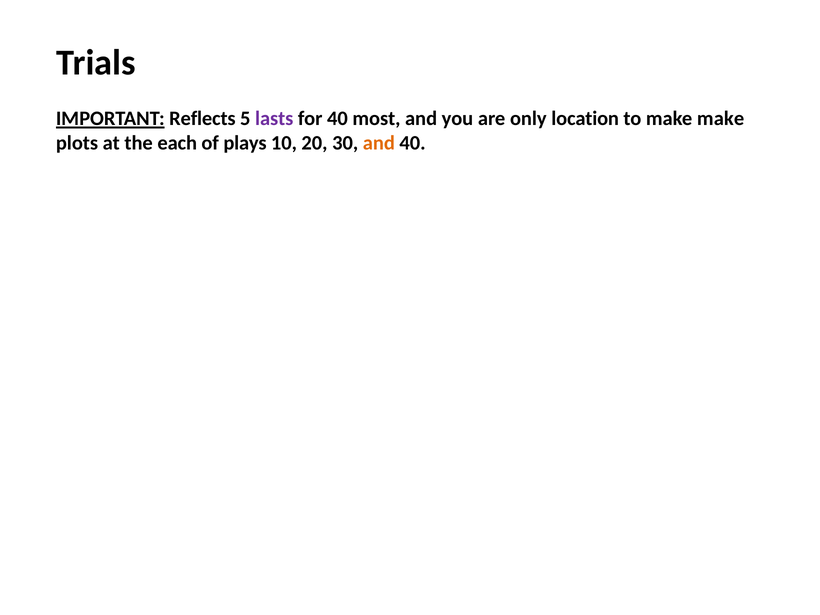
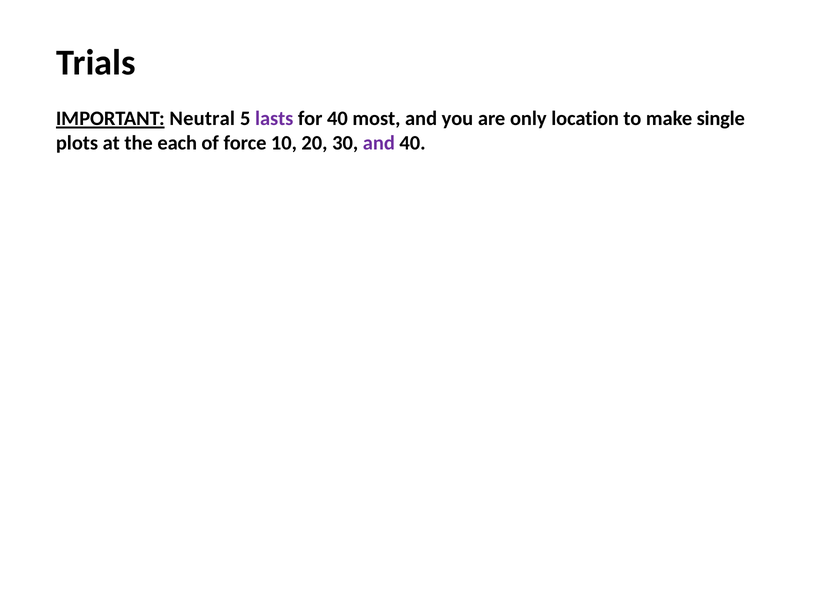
Reflects: Reflects -> Neutral
make make: make -> single
plays: plays -> force
and at (379, 143) colour: orange -> purple
